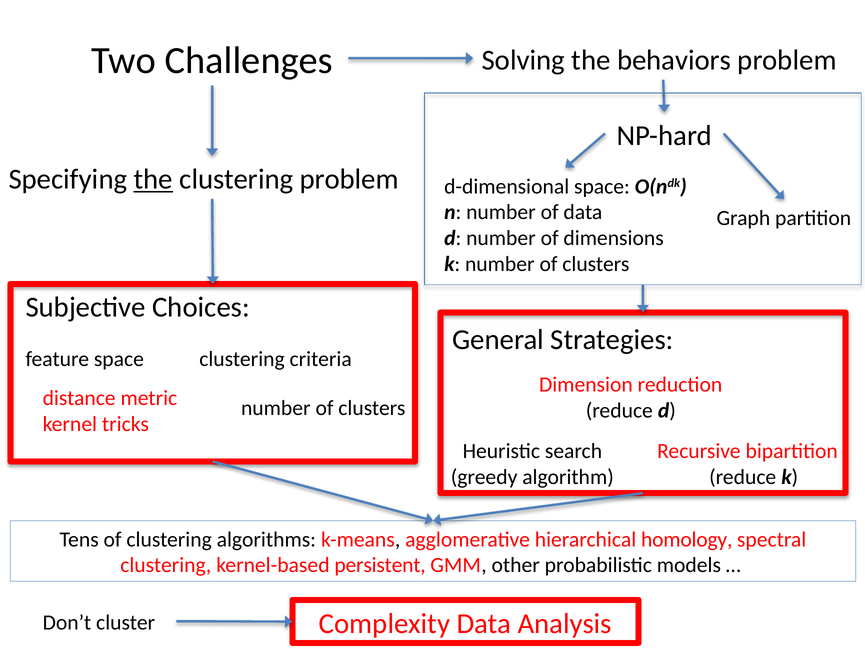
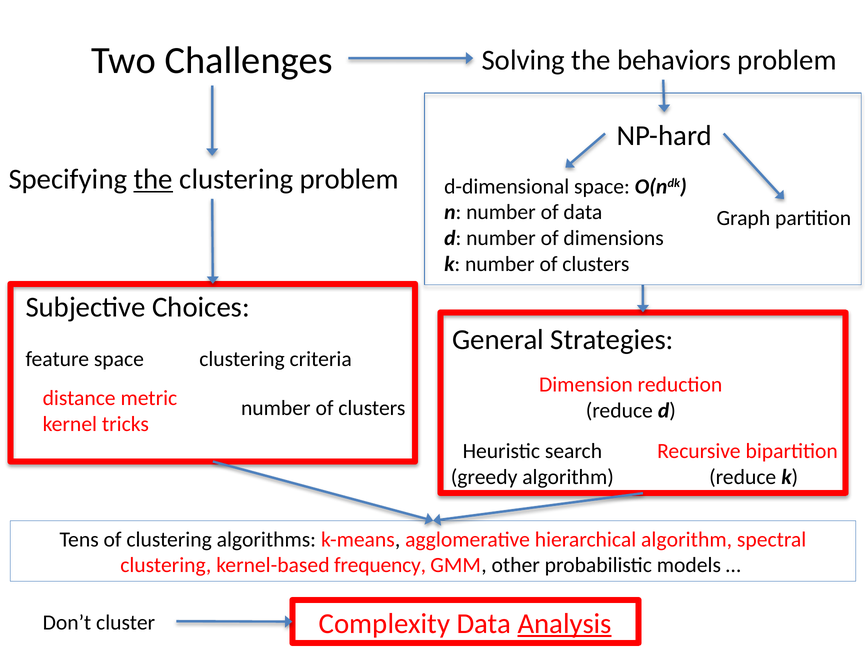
hierarchical homology: homology -> algorithm
persistent: persistent -> frequency
Analysis underline: none -> present
